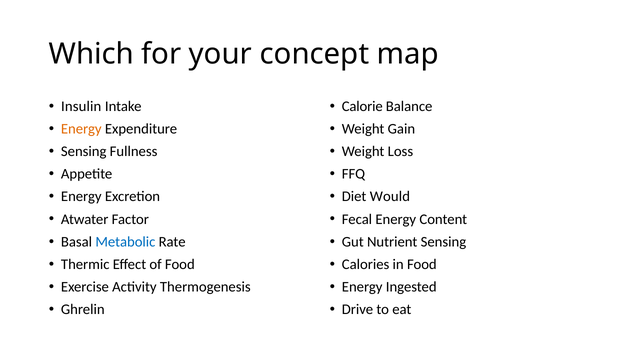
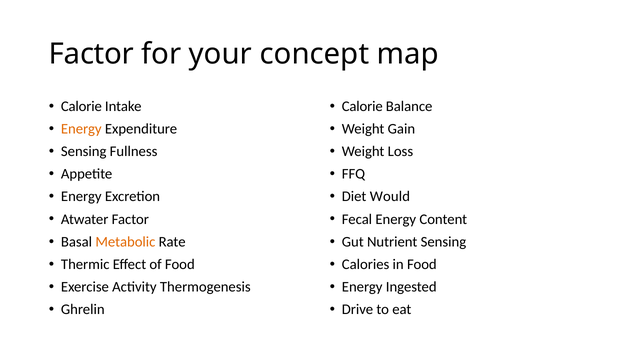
Which at (91, 54): Which -> Factor
Insulin at (81, 106): Insulin -> Calorie
Metabolic colour: blue -> orange
